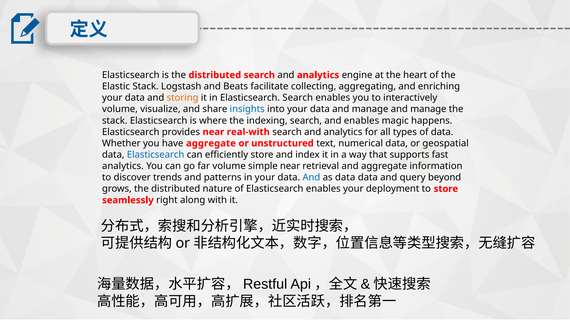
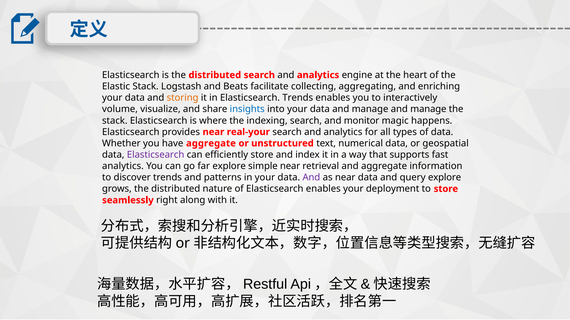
Elasticsearch Search: Search -> Trends
and enables: enables -> monitor
real-with: real-with -> real-your
Elasticsearch at (156, 155) colour: blue -> purple
far volume: volume -> explore
And at (311, 178) colour: blue -> purple
as data: data -> near
query beyond: beyond -> explore
